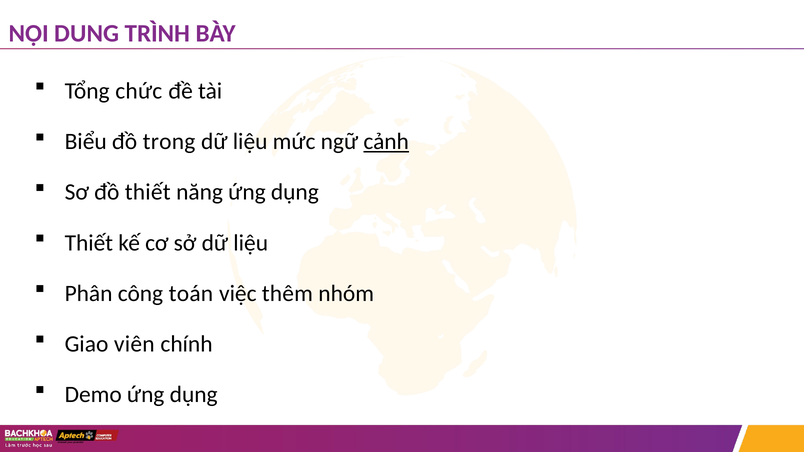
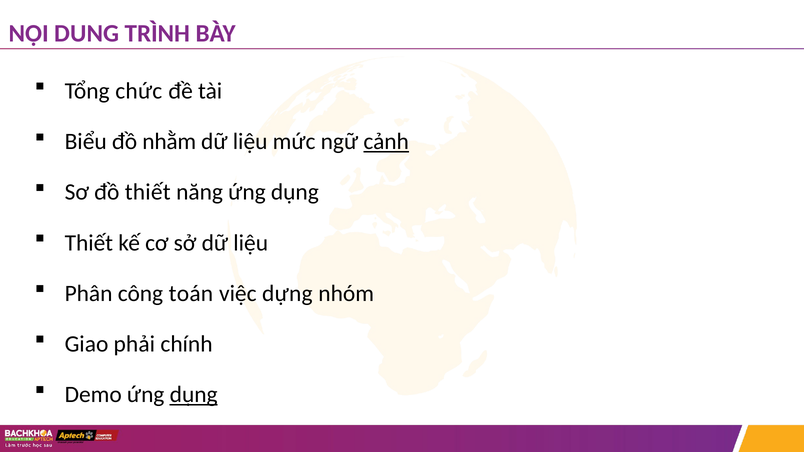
trong: trong -> nhằm
thêm: thêm -> dựng
viên: viên -> phải
dụng at (194, 395) underline: none -> present
